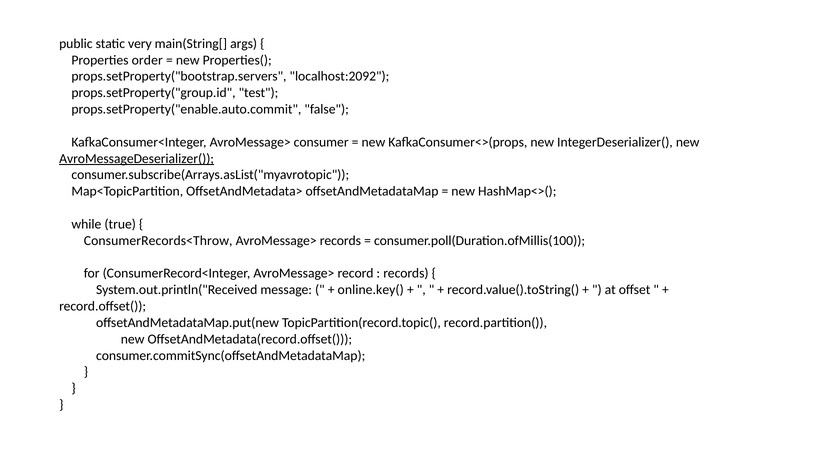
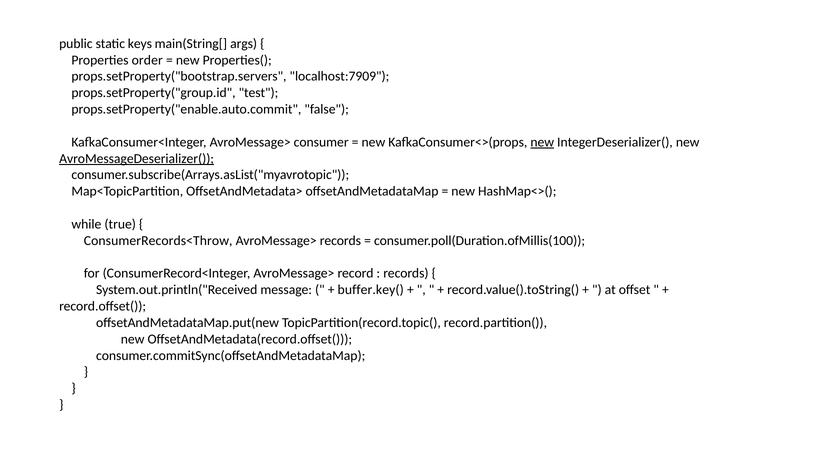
very: very -> keys
localhost:2092: localhost:2092 -> localhost:7909
new at (542, 142) underline: none -> present
online.key(: online.key( -> buffer.key(
